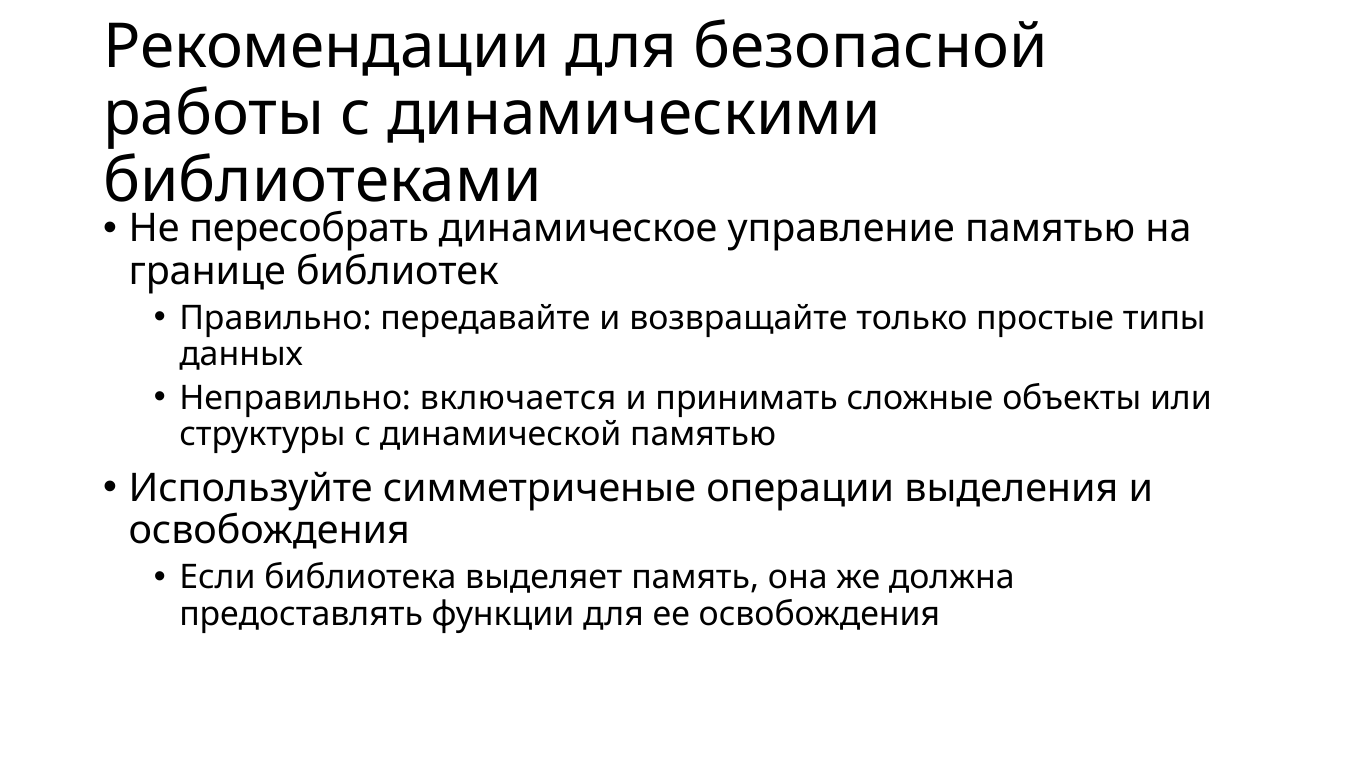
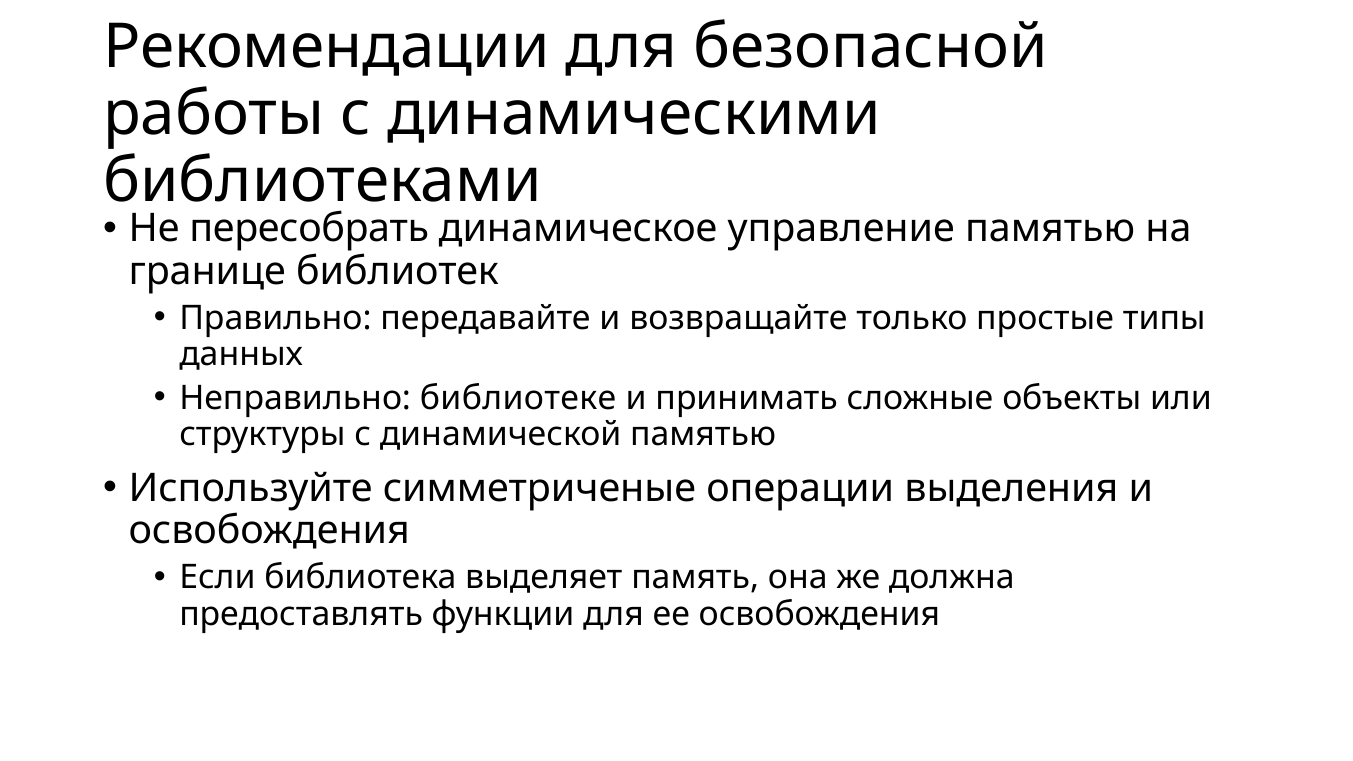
включается: включается -> библиотеке
